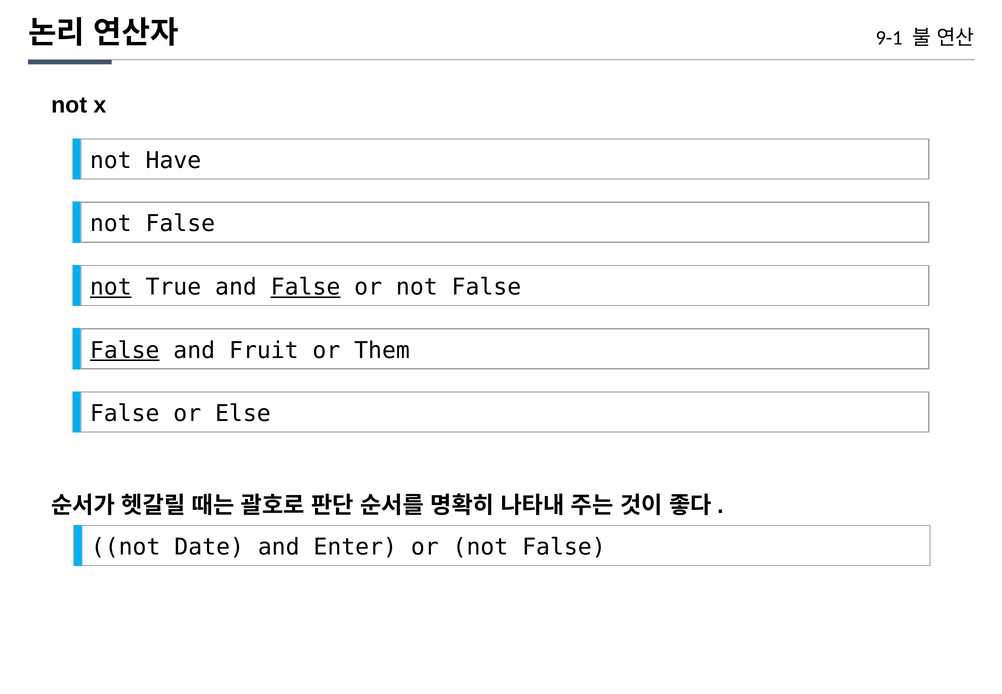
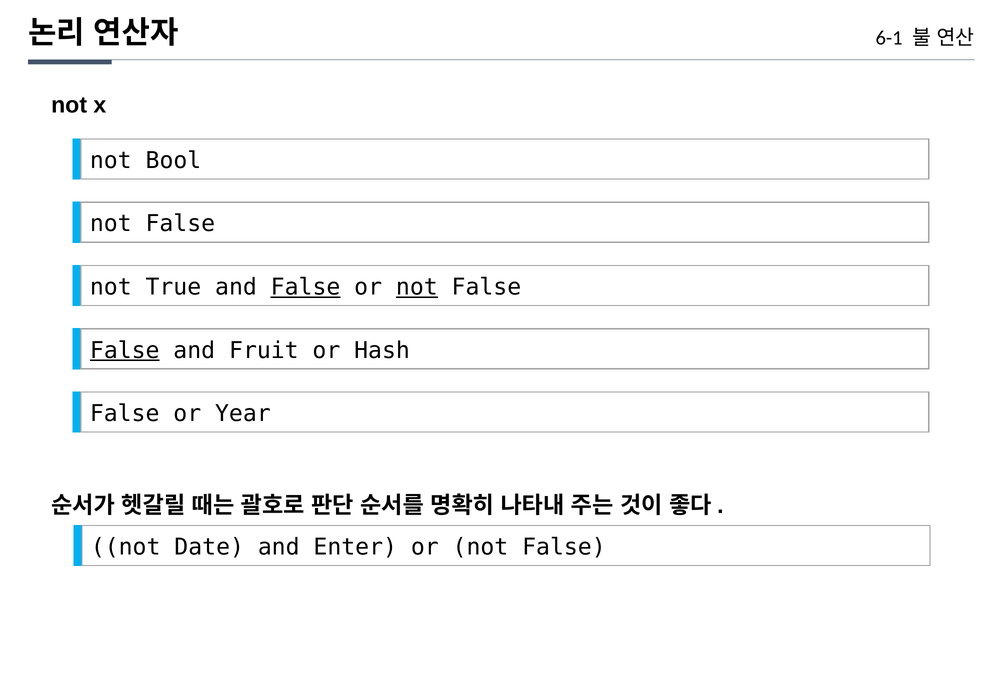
9-1: 9-1 -> 6-1
Have: Have -> Bool
not at (111, 287) underline: present -> none
not at (417, 287) underline: none -> present
Them: Them -> Hash
Else: Else -> Year
